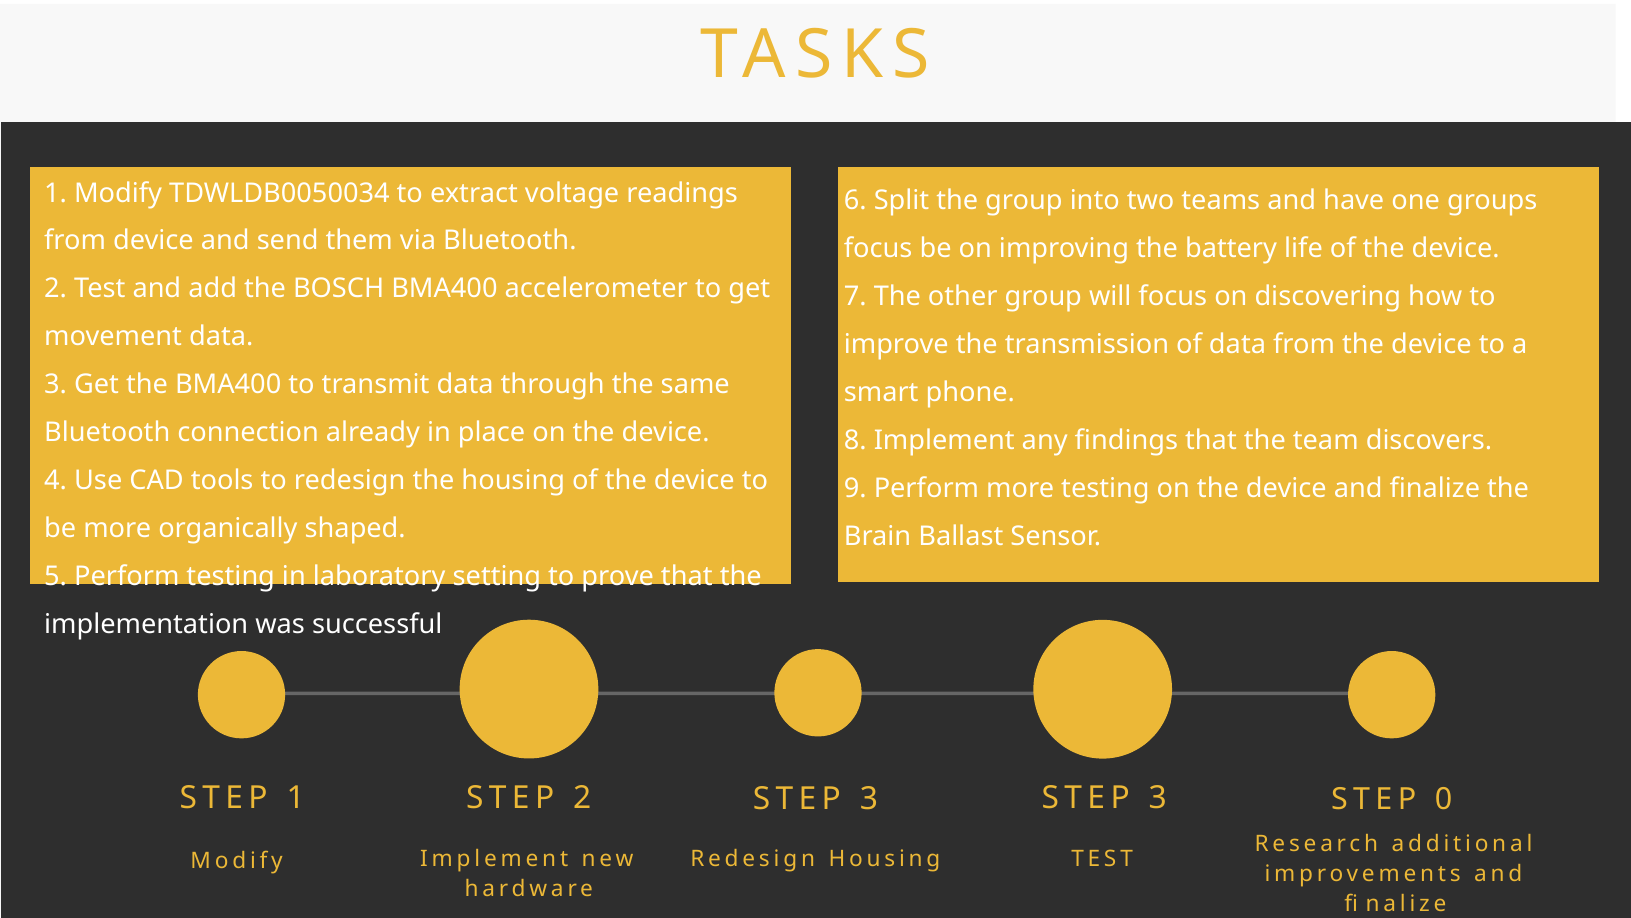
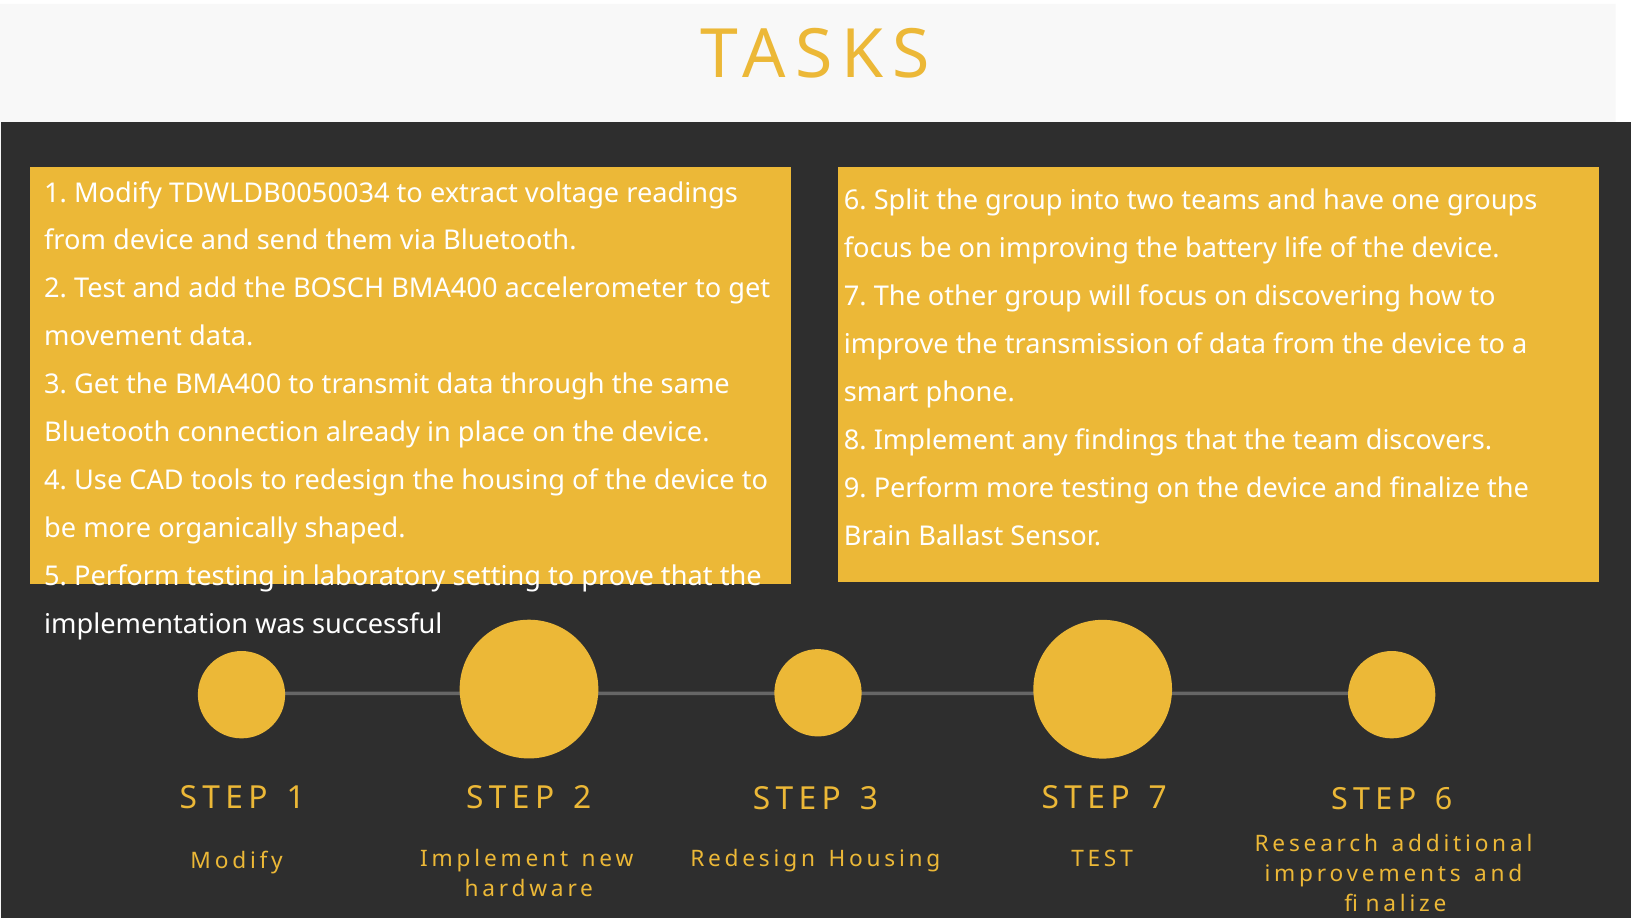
3 STEP 3: 3 -> 7
STEP 0: 0 -> 6
